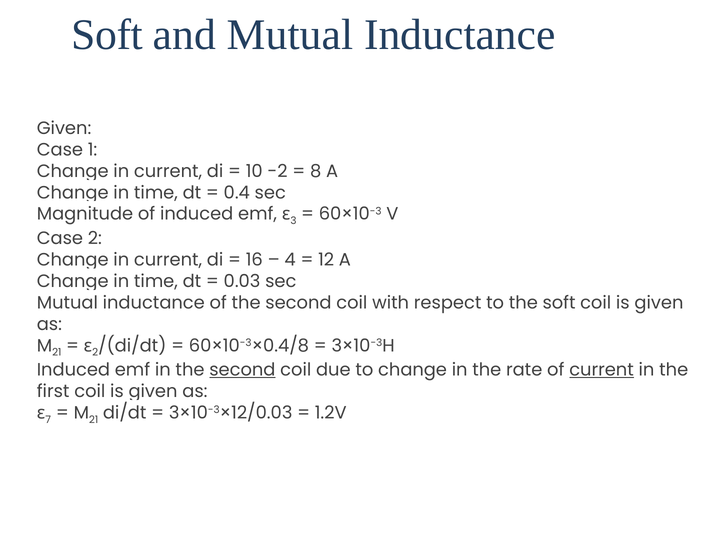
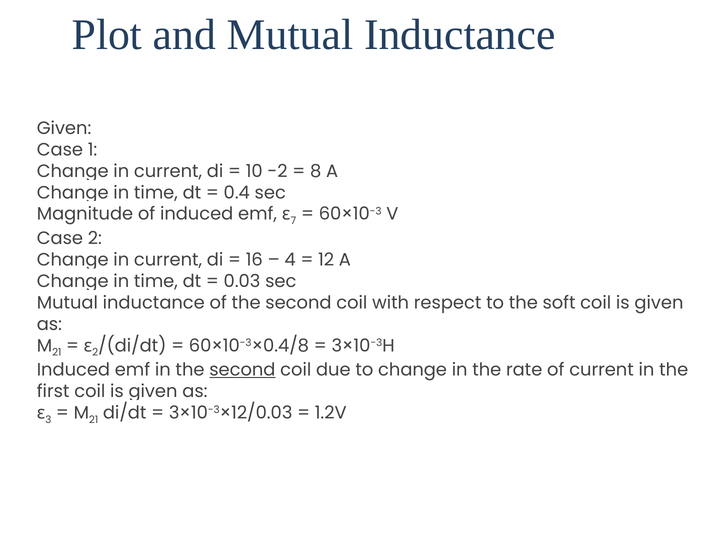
Soft at (107, 35): Soft -> Plot
3: 3 -> 7
current at (602, 370) underline: present -> none
7: 7 -> 3
